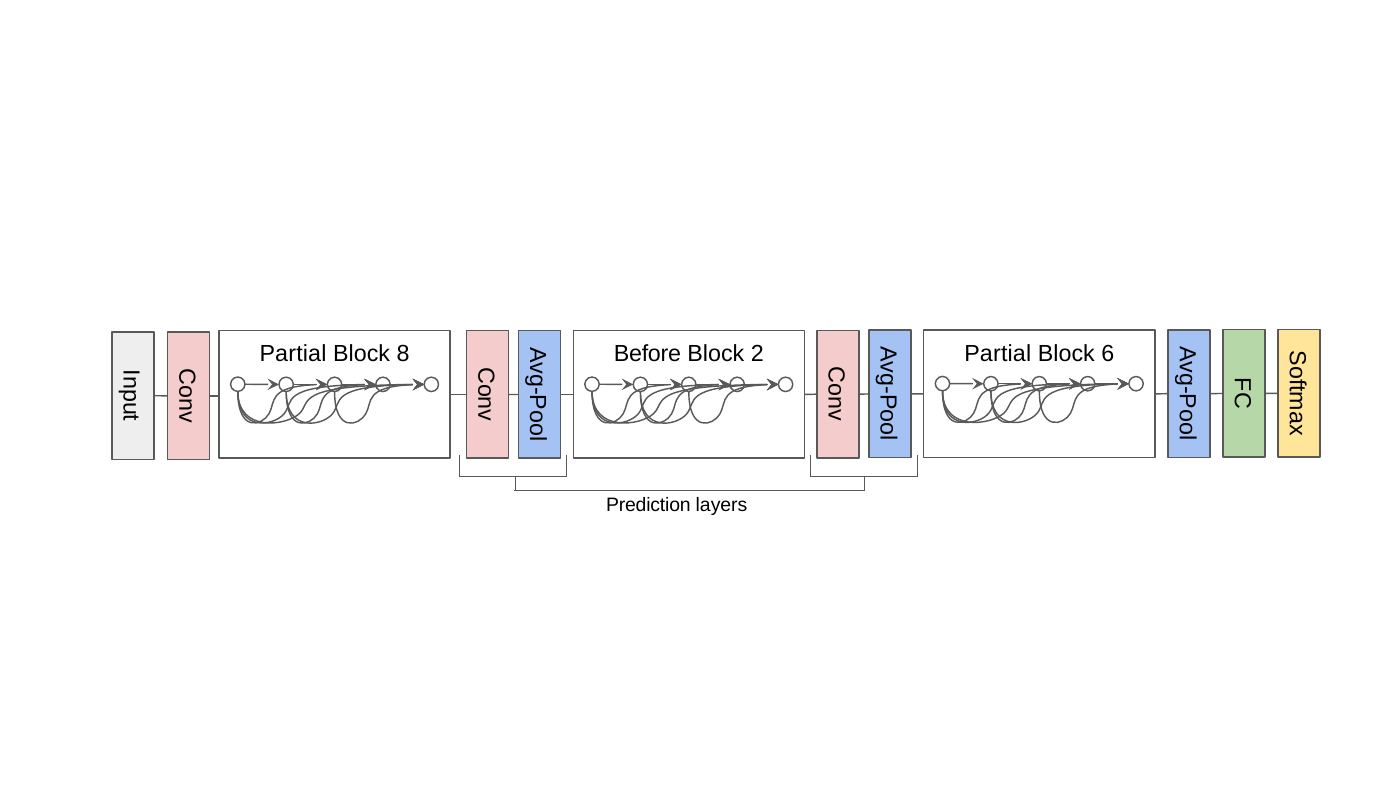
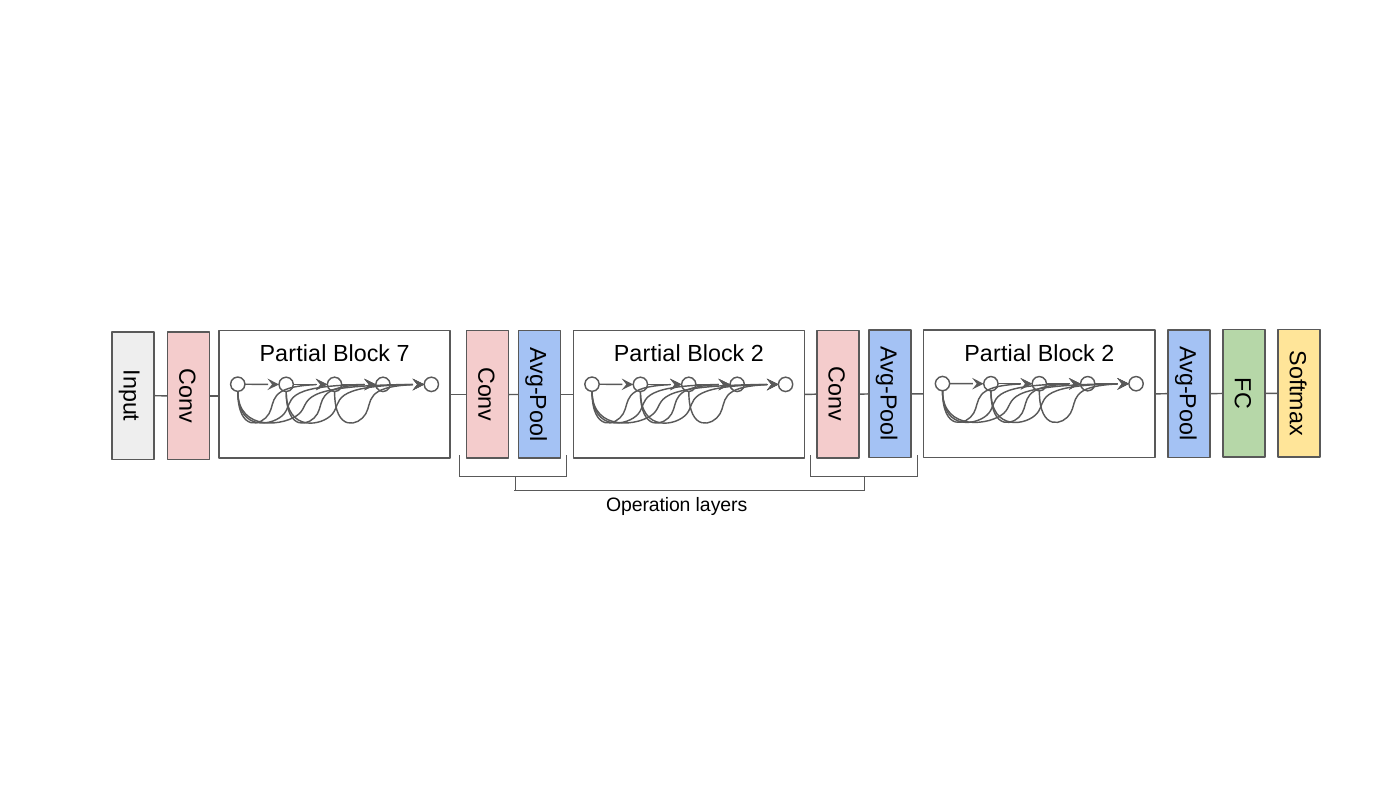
8: 8 -> 7
Before at (647, 354): Before -> Partial
6 at (1108, 354): 6 -> 2
Prediction: Prediction -> Operation
